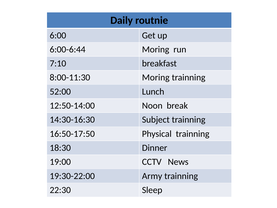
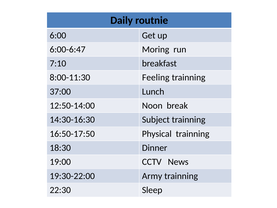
6:00-6:44: 6:00-6:44 -> 6:00-6:47
8:00-11:30 Moring: Moring -> Feeling
52:00: 52:00 -> 37:00
